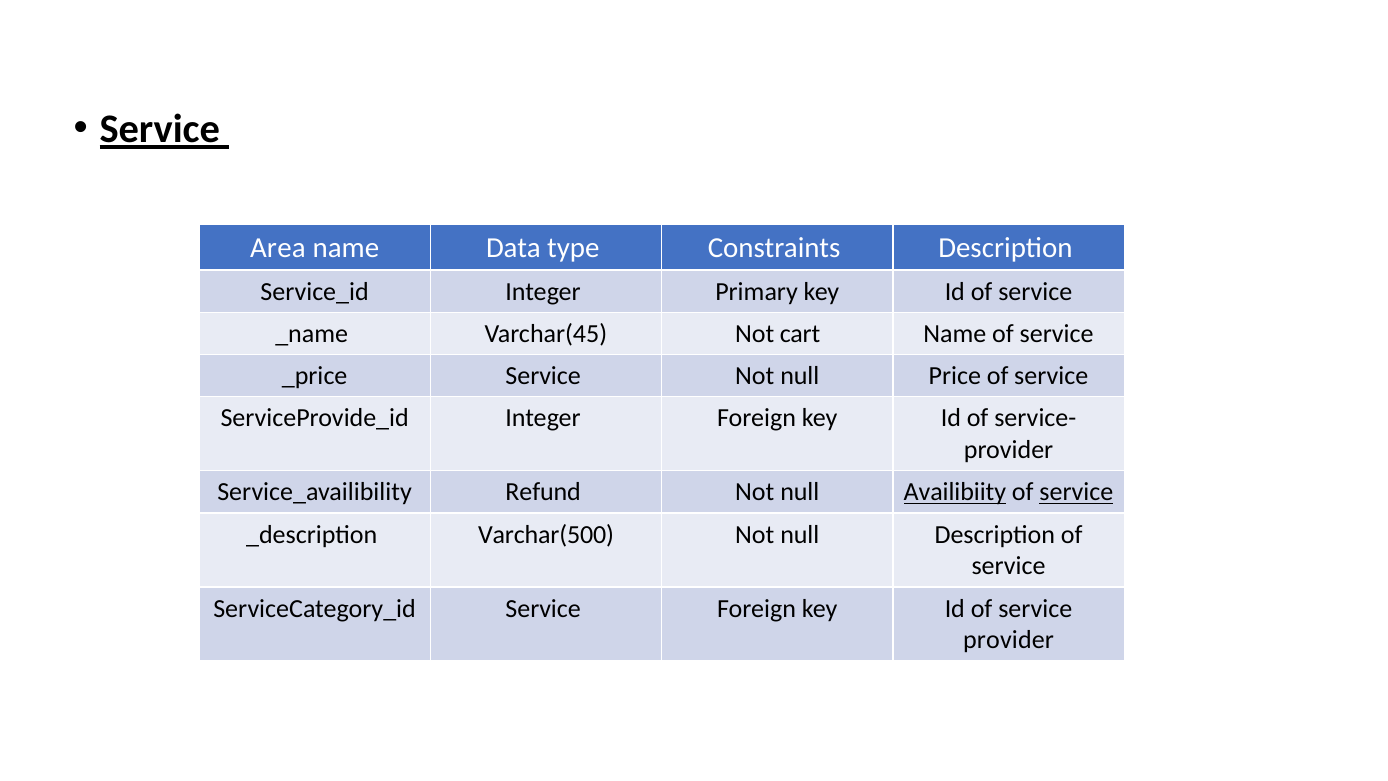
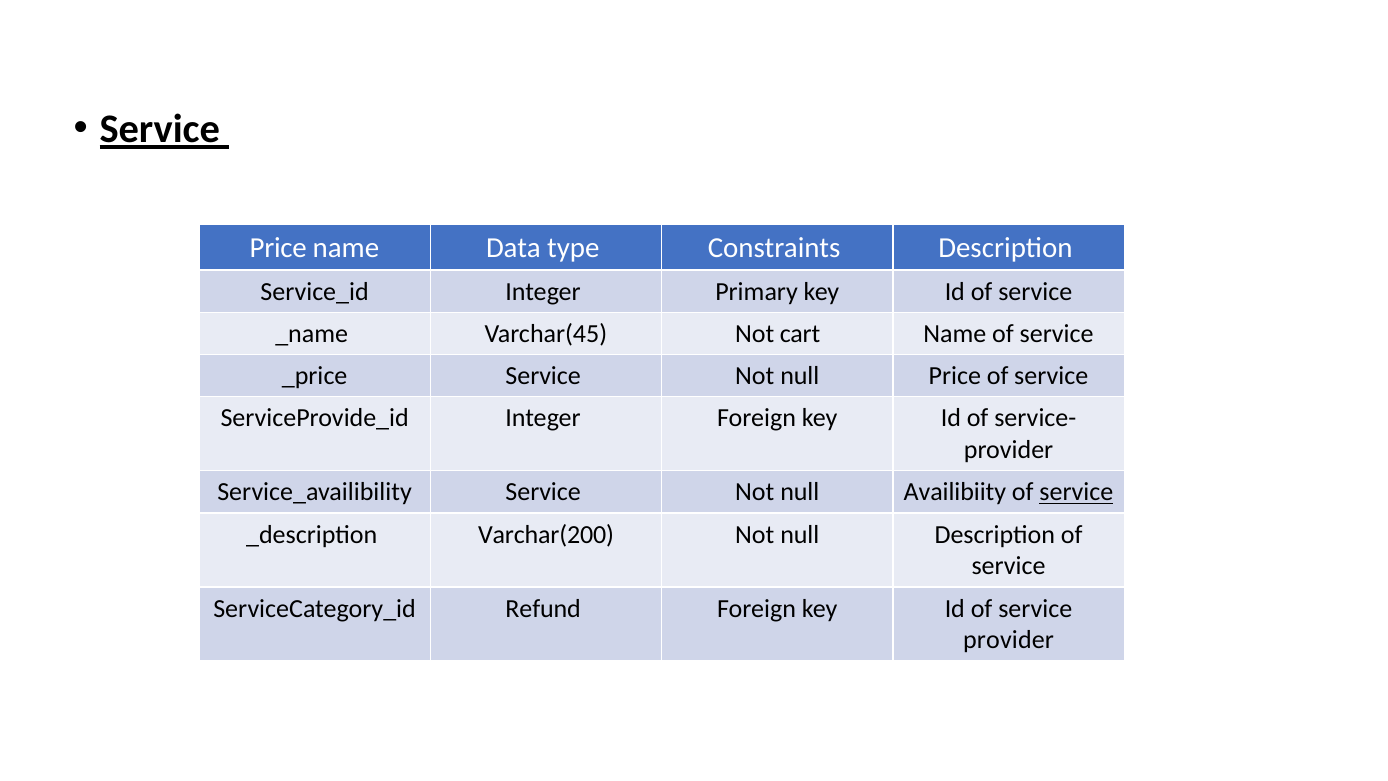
Area at (278, 247): Area -> Price
Refund at (543, 492): Refund -> Service
Availibiity underline: present -> none
Varchar(500: Varchar(500 -> Varchar(200
Service at (543, 608): Service -> Refund
